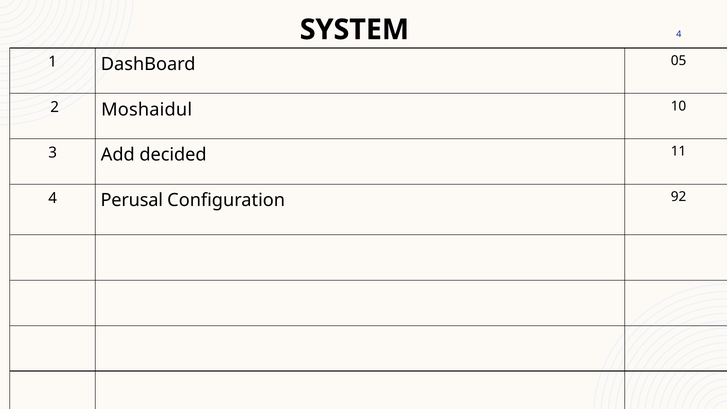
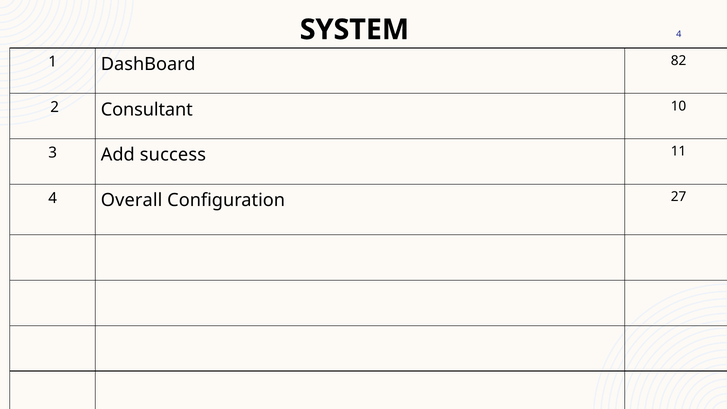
05: 05 -> 82
Moshaidul: Moshaidul -> Consultant
decided: decided -> success
Perusal: Perusal -> Overall
92: 92 -> 27
